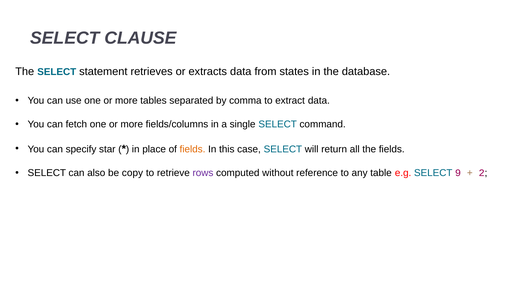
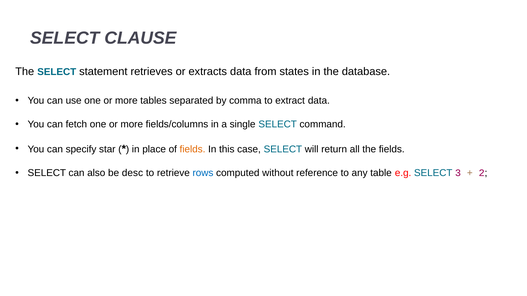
copy: copy -> desc
rows colour: purple -> blue
9: 9 -> 3
